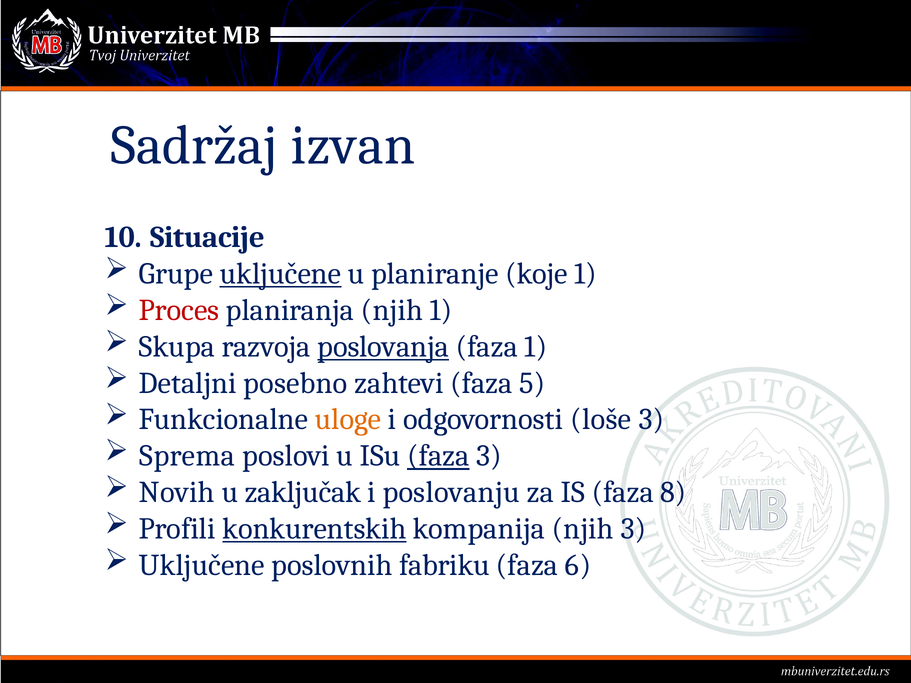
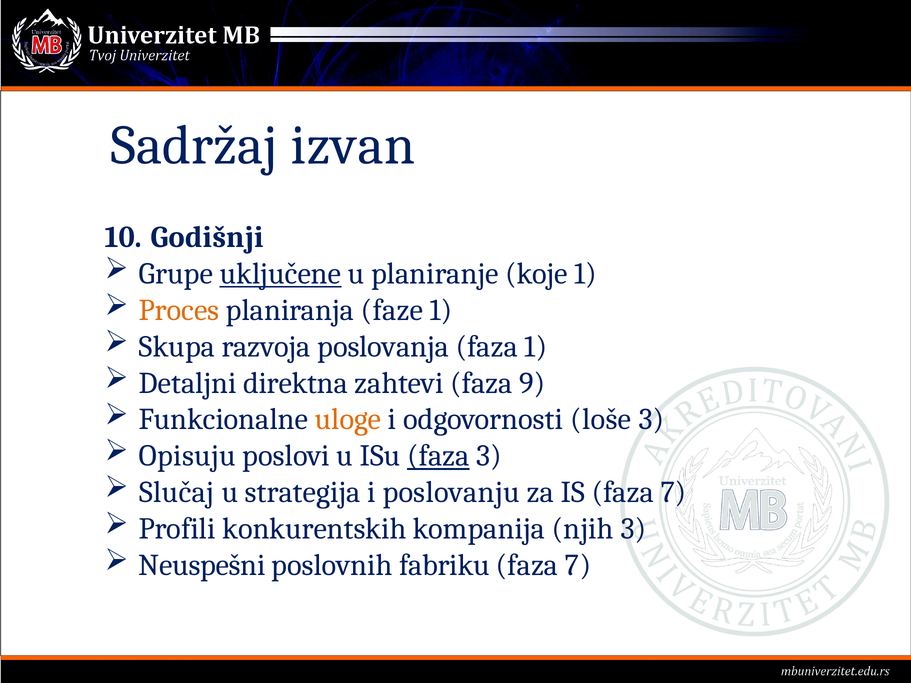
Situacije: Situacije -> Godišnji
Proces colour: red -> orange
planiranja njih: njih -> faze
poslovanja underline: present -> none
posebno: posebno -> direktna
5: 5 -> 9
Sprema: Sprema -> Opisuju
Novih: Novih -> Slučaj
zaključak: zaključak -> strategija
IS faza 8: 8 -> 7
konkurentskih underline: present -> none
Uključene at (202, 565): Uključene -> Neuspešni
6 at (578, 565): 6 -> 7
